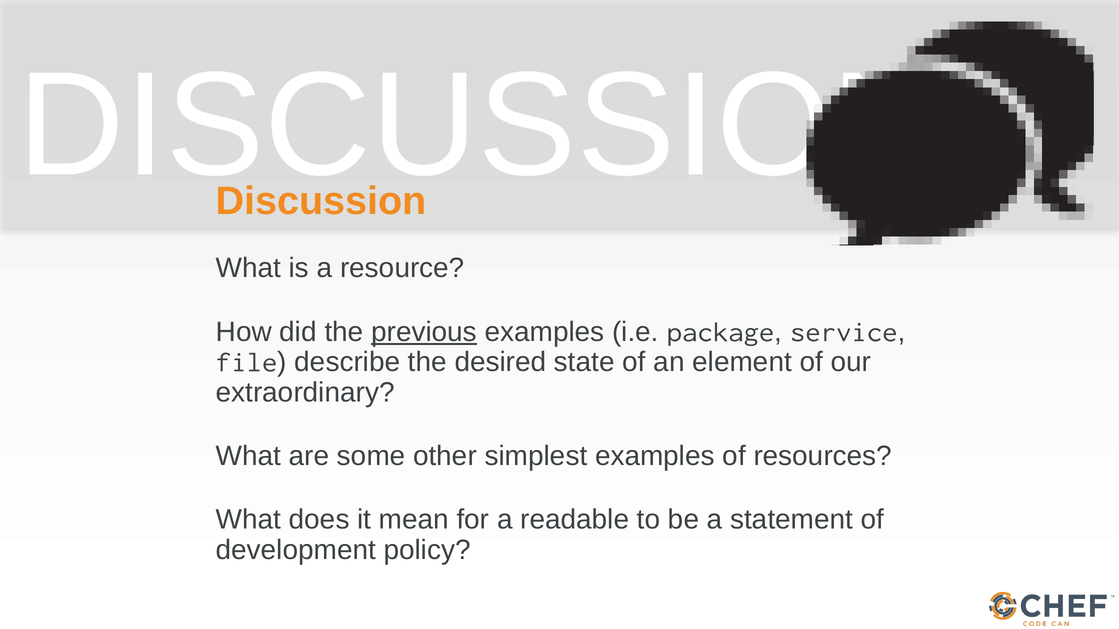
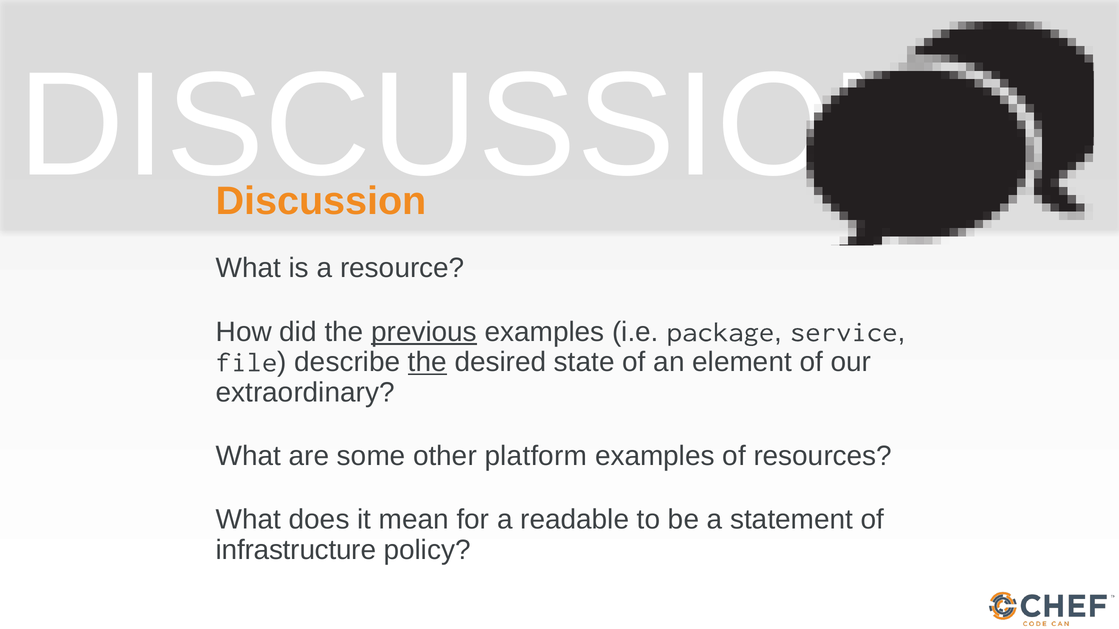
the at (427, 362) underline: none -> present
simplest: simplest -> platform
development: development -> infrastructure
